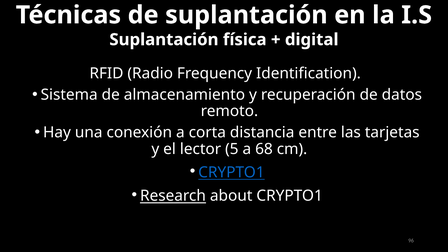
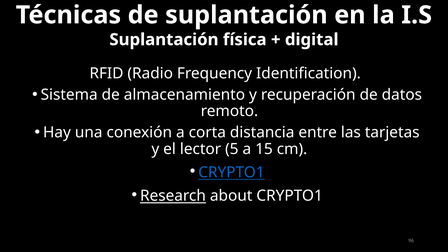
68: 68 -> 15
